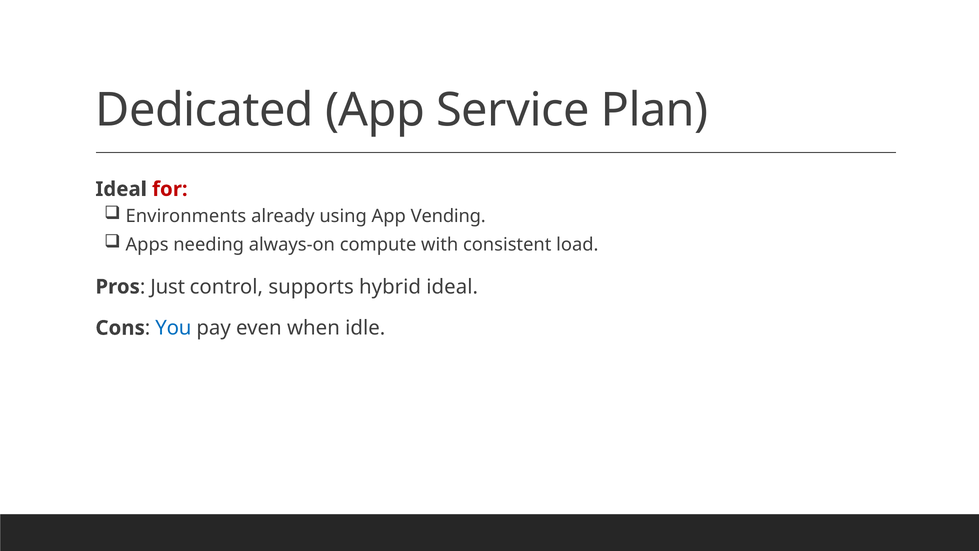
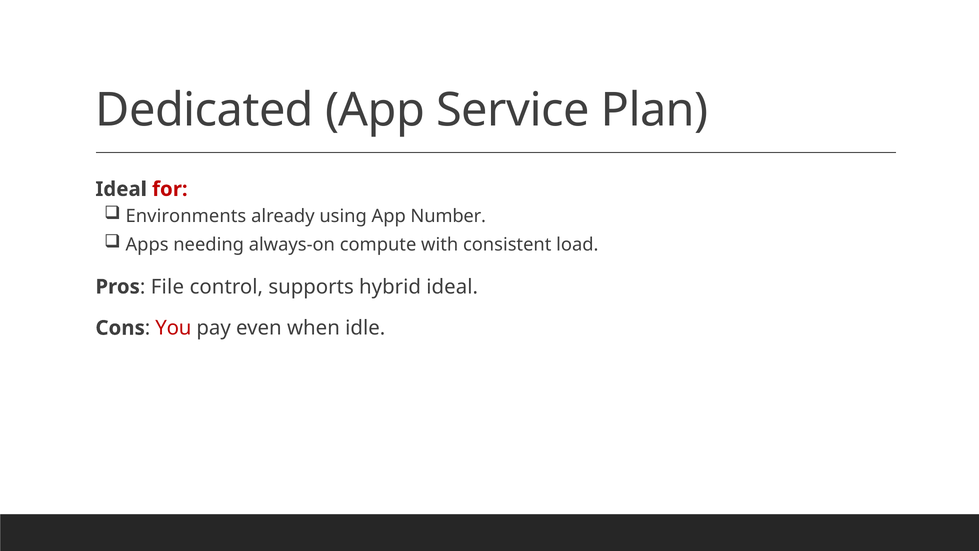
Vending: Vending -> Number
Just: Just -> File
You colour: blue -> red
